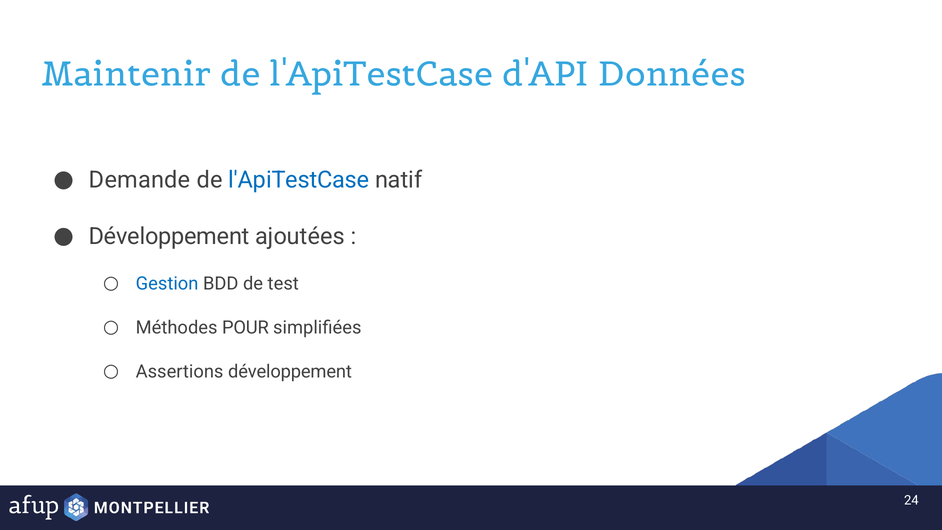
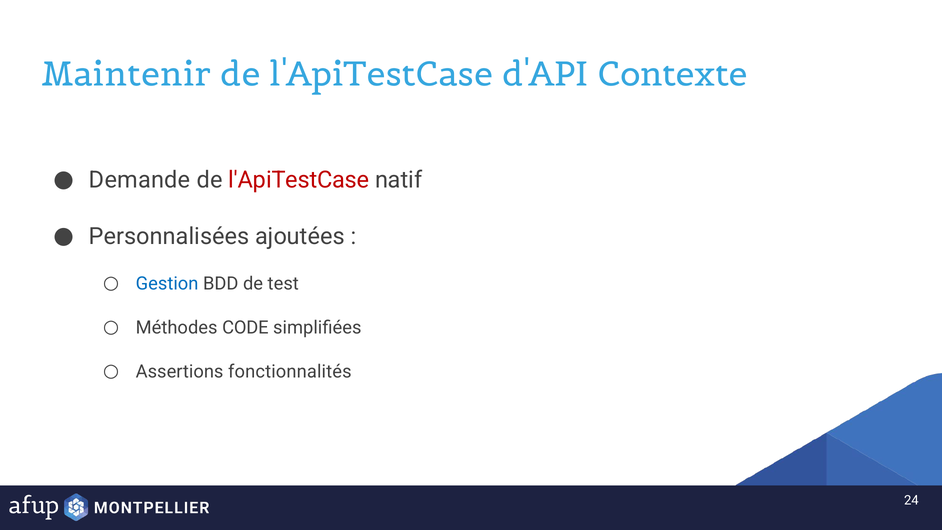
Données: Données -> Contexte
l'ApiTestCase at (299, 180) colour: blue -> red
Développement at (169, 237): Développement -> Personnalisées
POUR: POUR -> CODE
Assertions développement: développement -> fonctionnalités
